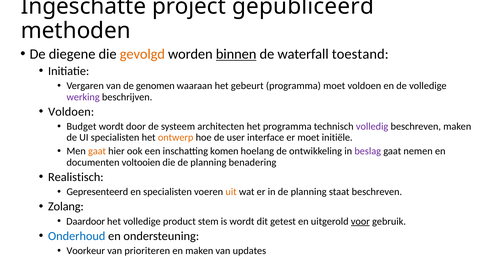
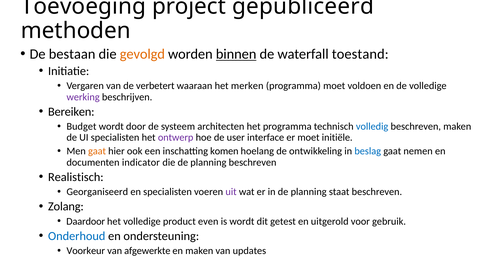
Ingeschatte: Ingeschatte -> Toevoeging
diegene: diegene -> bestaan
genomen: genomen -> verbetert
gebeurt: gebeurt -> merken
Voldoen at (71, 112): Voldoen -> Bereiken
volledig colour: purple -> blue
ontwerp colour: orange -> purple
beslag colour: purple -> blue
voltooien: voltooien -> indicator
planning benadering: benadering -> beschreven
Gepresenteerd: Gepresenteerd -> Georganiseerd
uit colour: orange -> purple
stem: stem -> even
voor underline: present -> none
prioriteren: prioriteren -> afgewerkte
